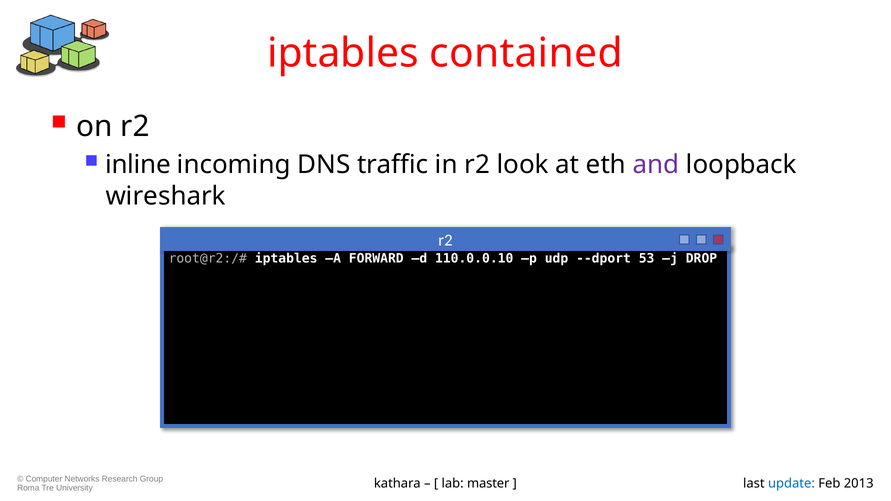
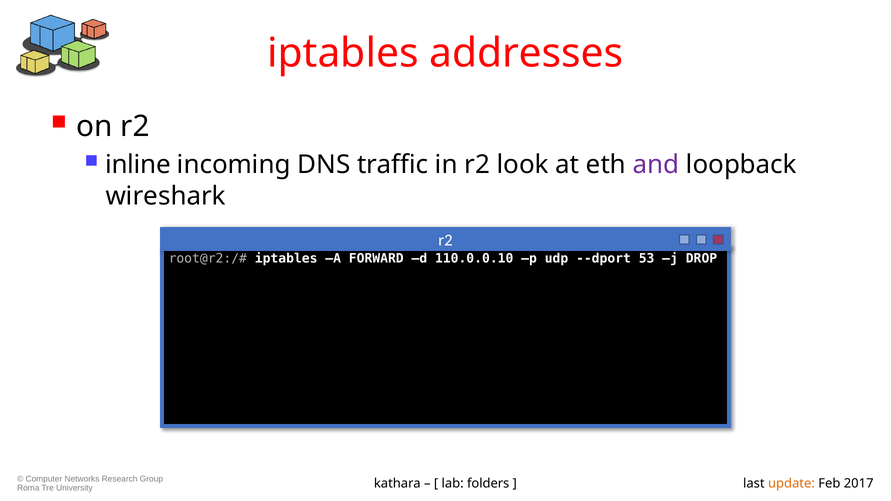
contained: contained -> addresses
master: master -> folders
update colour: blue -> orange
2013: 2013 -> 2017
